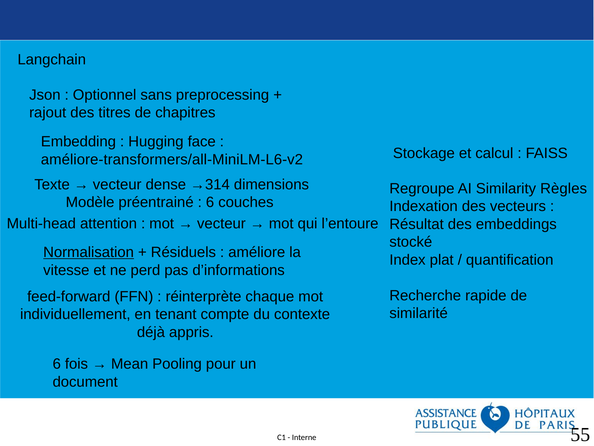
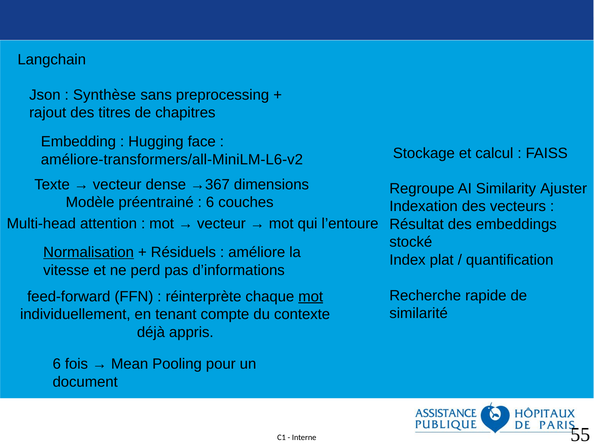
Optionnel: Optionnel -> Synthèse
→314: →314 -> →367
Règles: Règles -> Ajuster
mot at (311, 296) underline: none -> present
